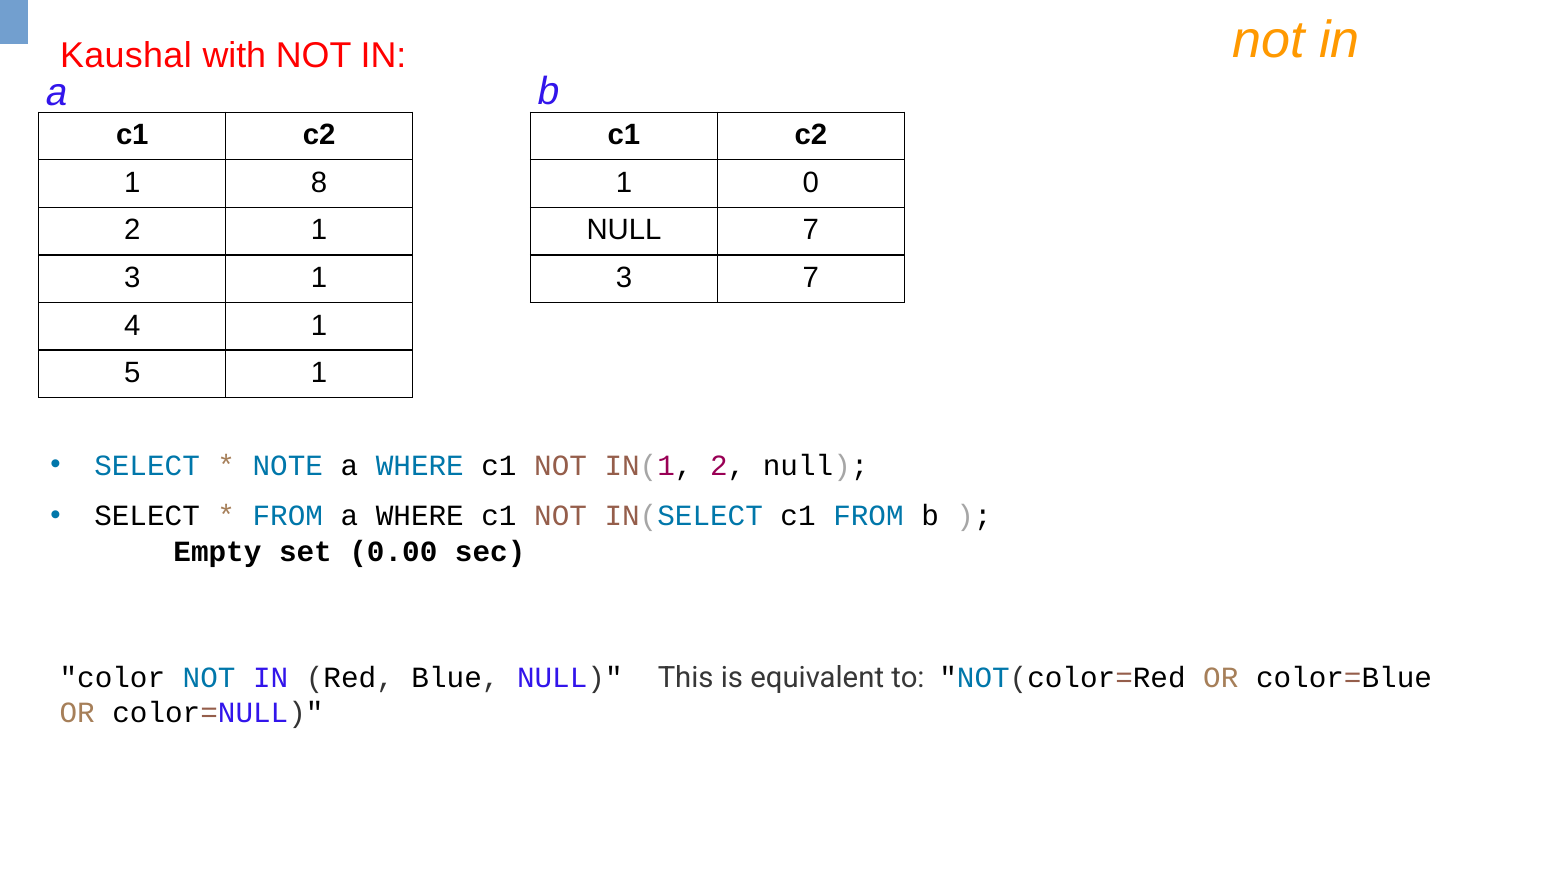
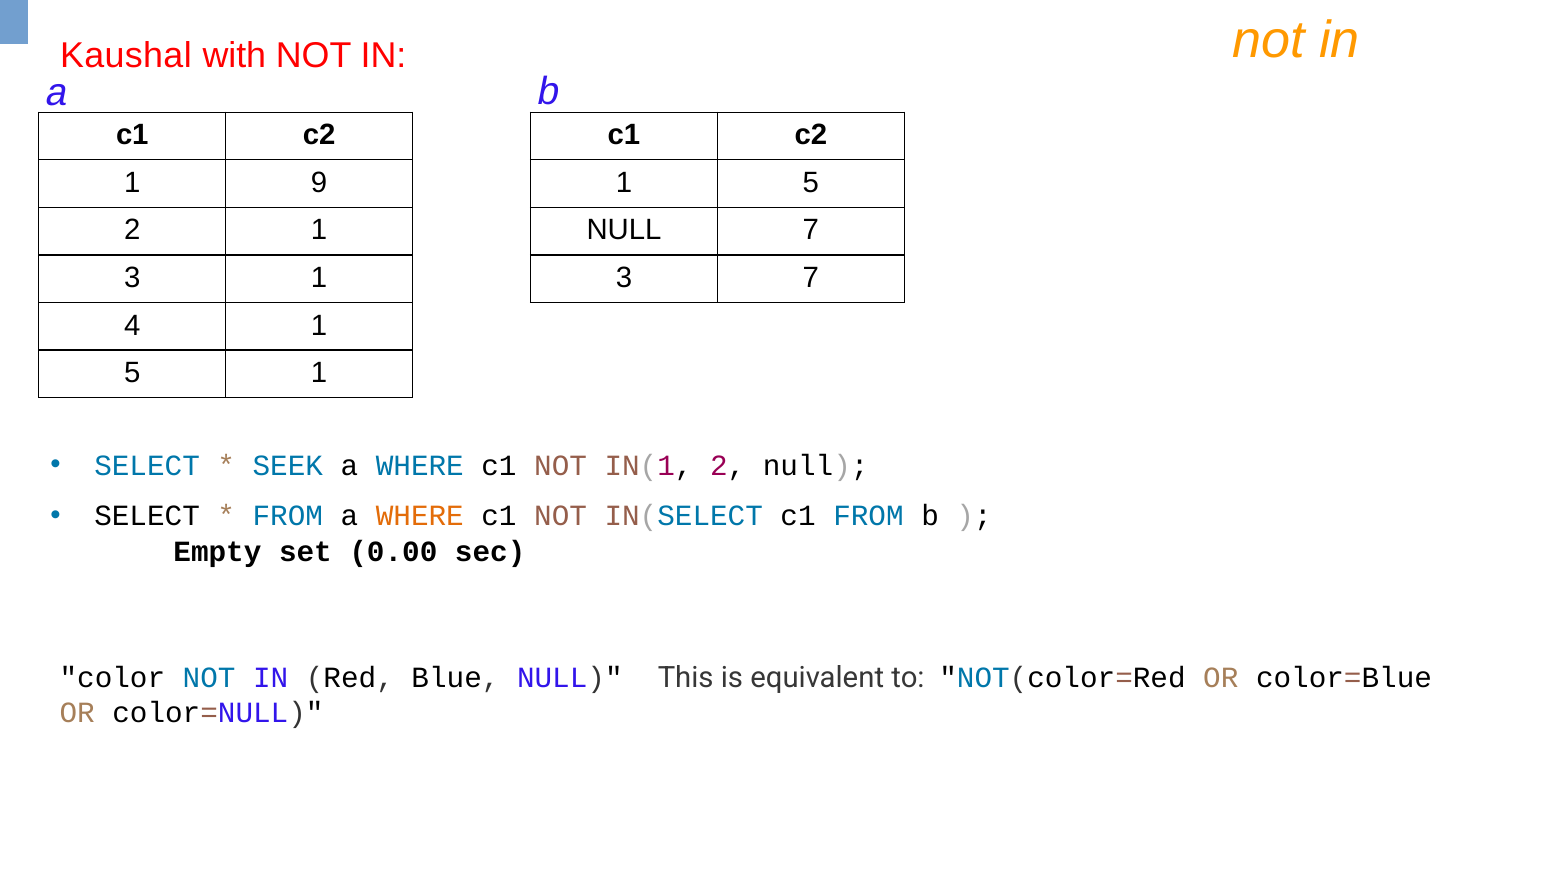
8: 8 -> 9
0 at (811, 183): 0 -> 5
NOTE: NOTE -> SEEK
WHERE at (420, 516) colour: black -> orange
